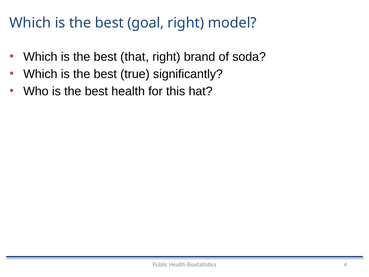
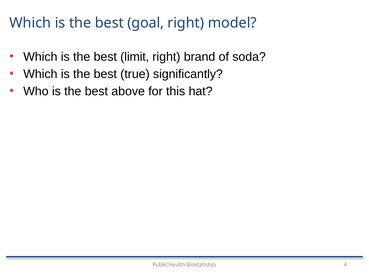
that: that -> limit
best health: health -> above
